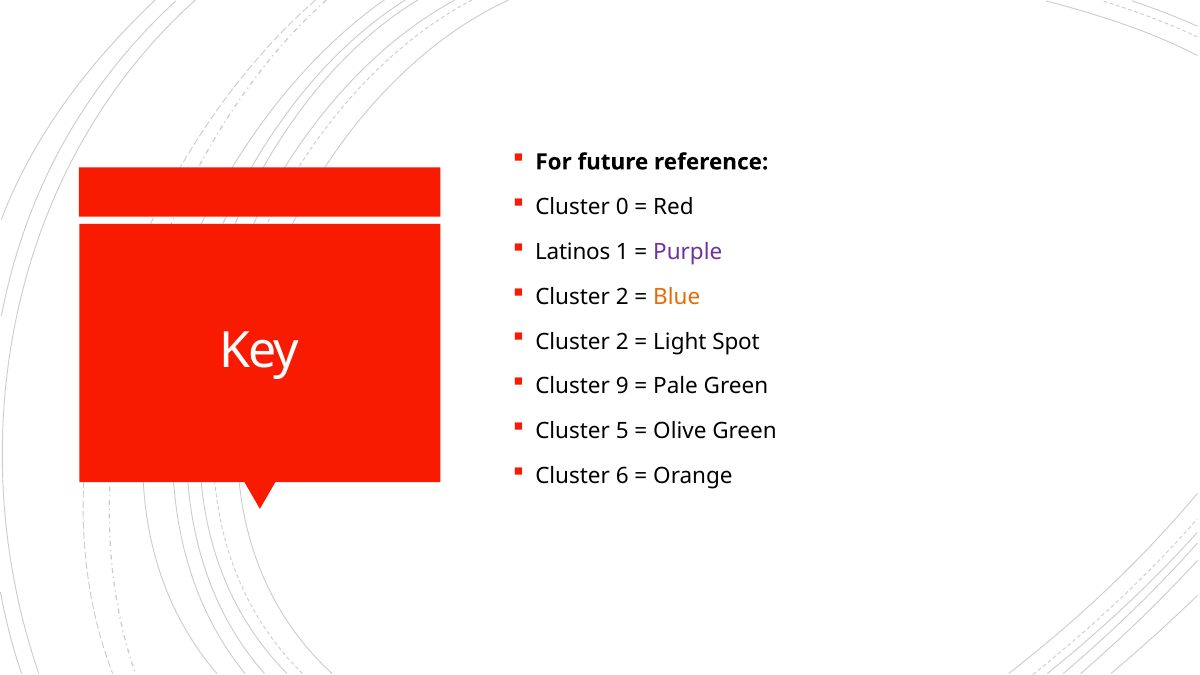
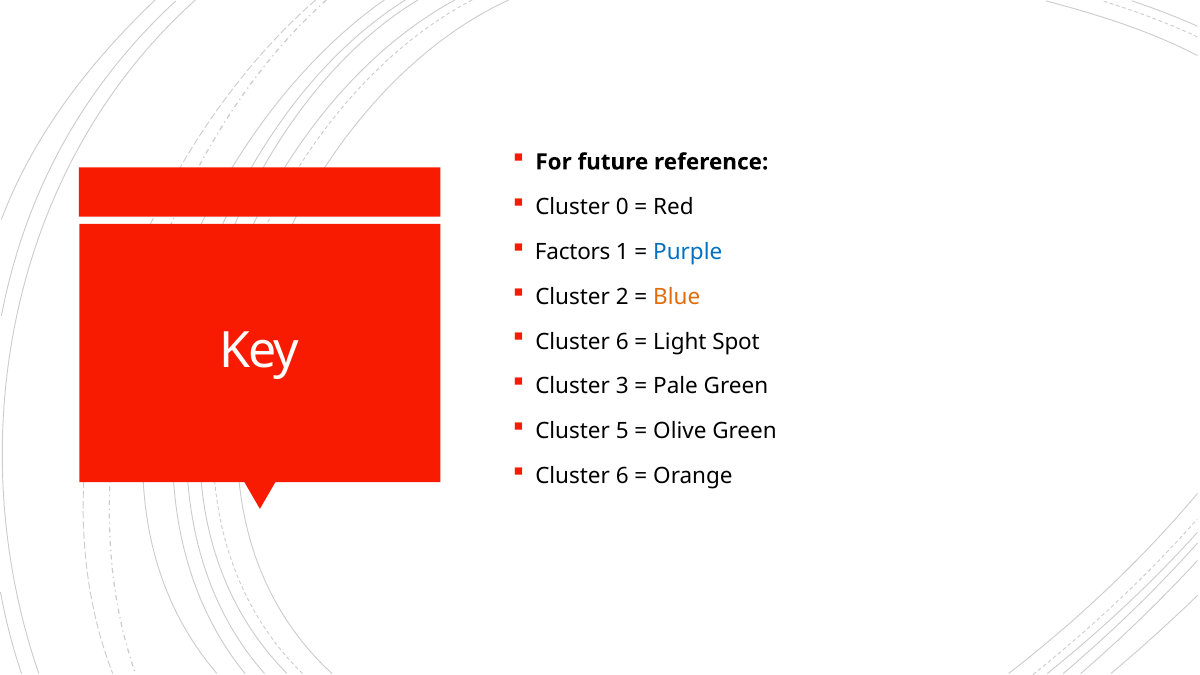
Latinos: Latinos -> Factors
Purple colour: purple -> blue
2 at (622, 342): 2 -> 6
9: 9 -> 3
